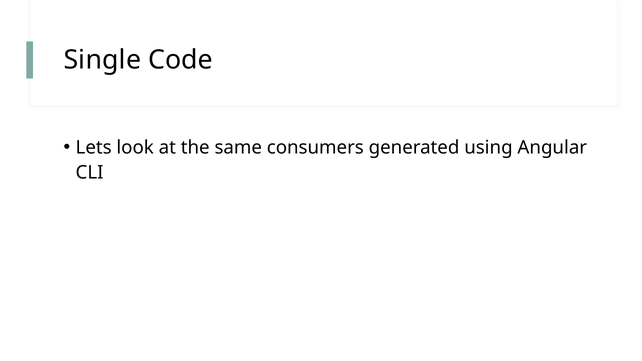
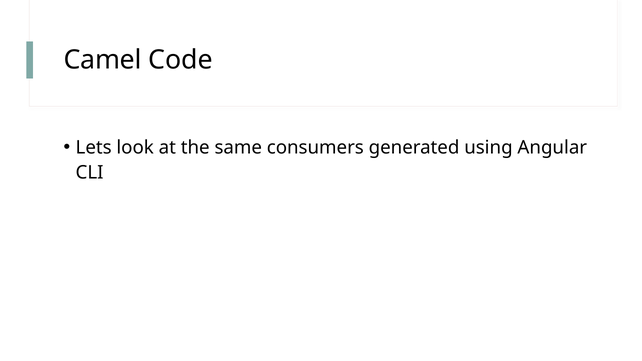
Single: Single -> Camel
